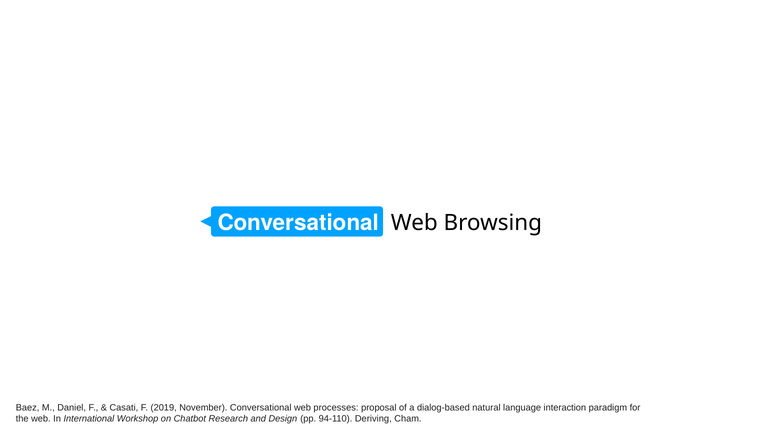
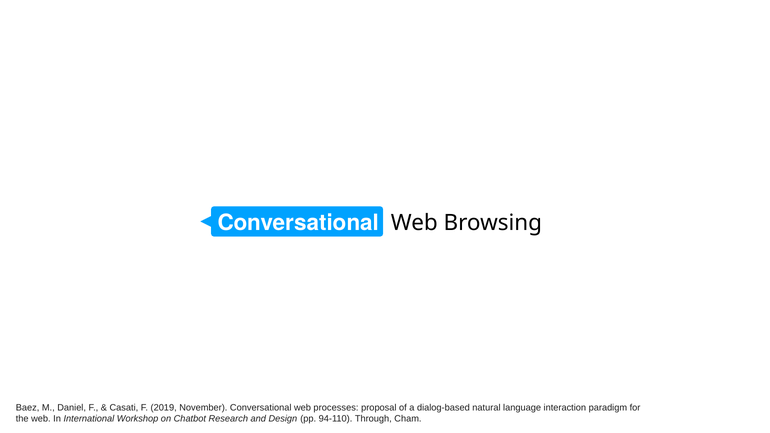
Deriving: Deriving -> Through
